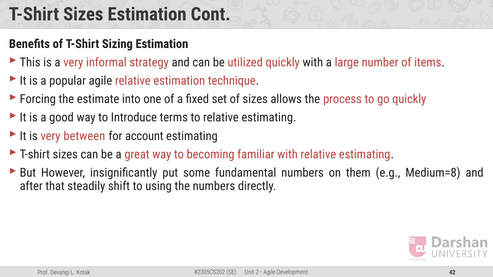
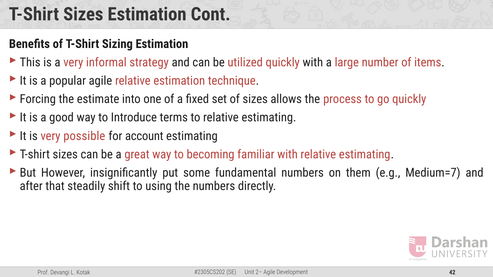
between: between -> possible
Medium=8: Medium=8 -> Medium=7
